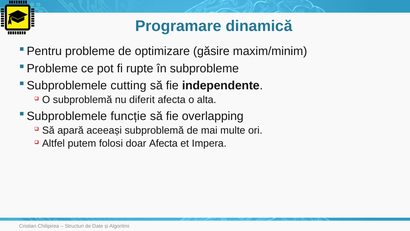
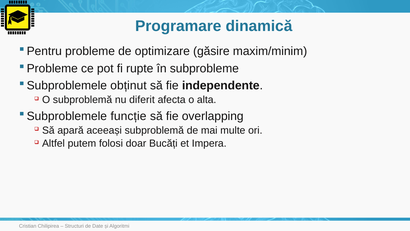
cutting: cutting -> obținut
doar Afecta: Afecta -> Bucăți
